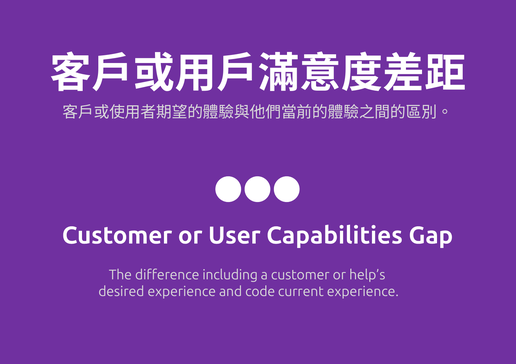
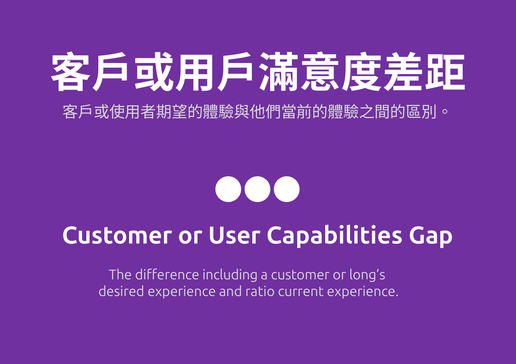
help’s: help’s -> long’s
code: code -> ratio
